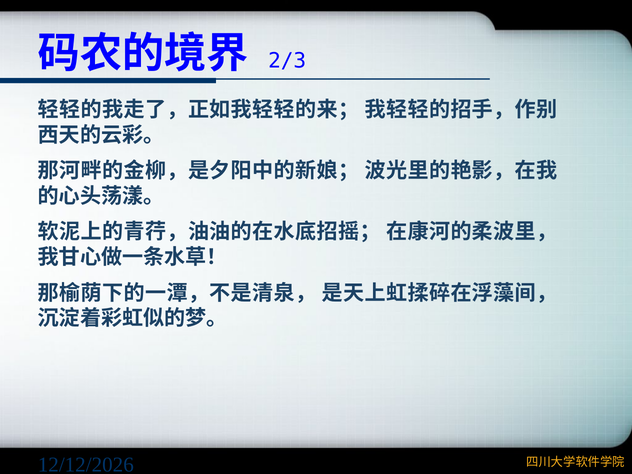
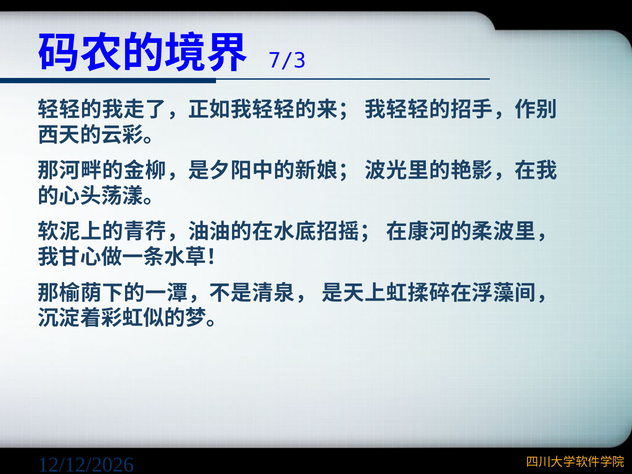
2/3: 2/3 -> 7/3
